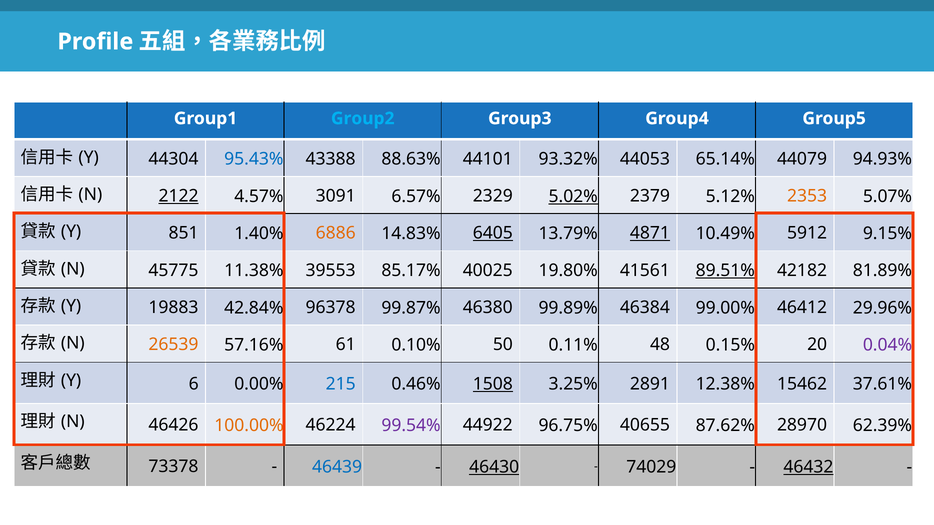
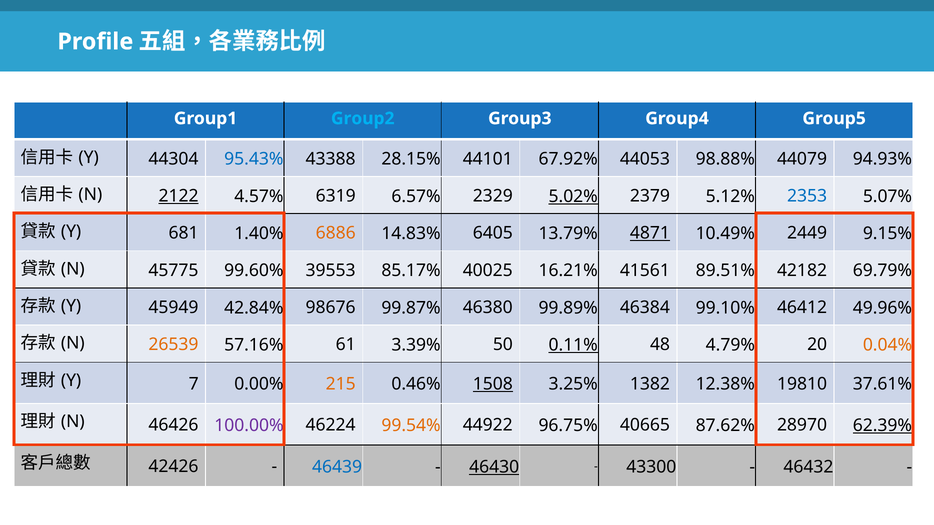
88.63%: 88.63% -> 28.15%
93.32%: 93.32% -> 67.92%
65.14%: 65.14% -> 98.88%
3091: 3091 -> 6319
2353 colour: orange -> blue
851: 851 -> 681
6405 underline: present -> none
5912: 5912 -> 2449
11.38%: 11.38% -> 99.60%
19.80%: 19.80% -> 16.21%
89.51% underline: present -> none
81.89%: 81.89% -> 69.79%
19883: 19883 -> 45949
96378: 96378 -> 98676
99.00%: 99.00% -> 99.10%
29.96%: 29.96% -> 49.96%
0.10%: 0.10% -> 3.39%
0.11% underline: none -> present
0.15%: 0.15% -> 4.79%
0.04% colour: purple -> orange
6: 6 -> 7
215 colour: blue -> orange
2891: 2891 -> 1382
15462: 15462 -> 19810
100.00% colour: orange -> purple
99.54% colour: purple -> orange
40655: 40655 -> 40665
62.39% underline: none -> present
73378: 73378 -> 42426
74029: 74029 -> 43300
46432 underline: present -> none
